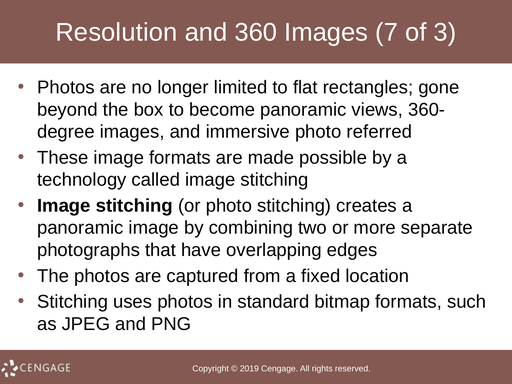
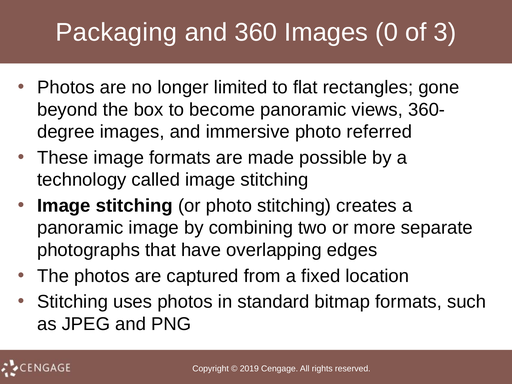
Resolution: Resolution -> Packaging
7: 7 -> 0
